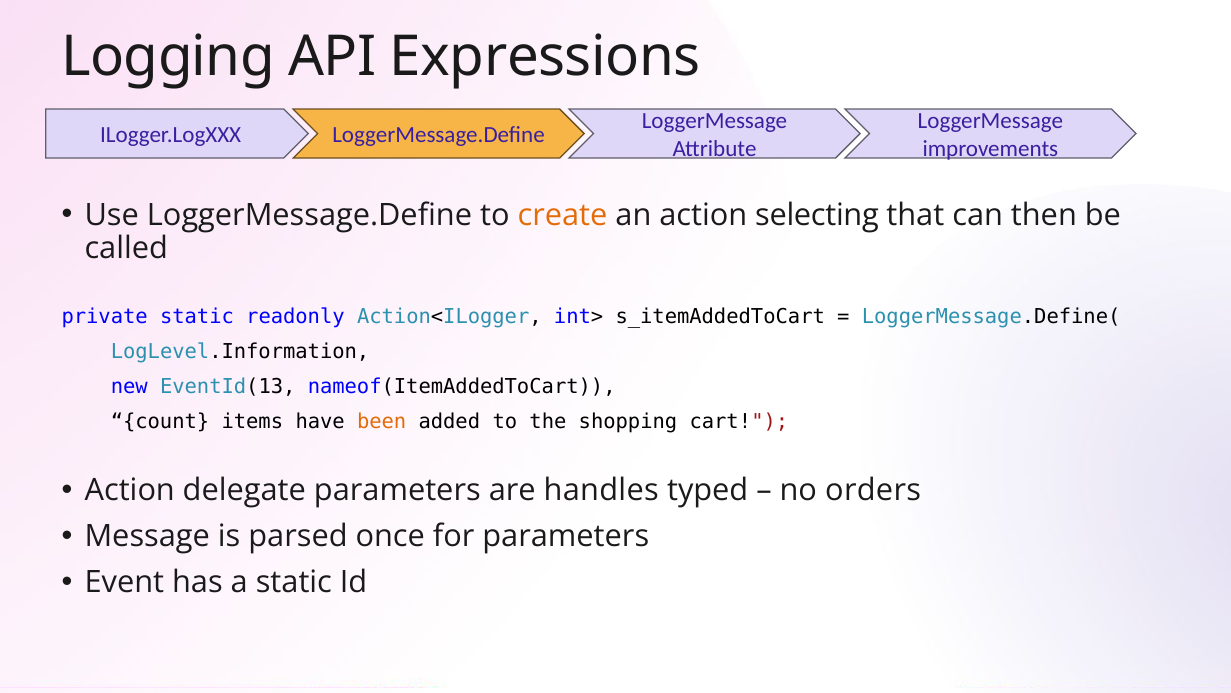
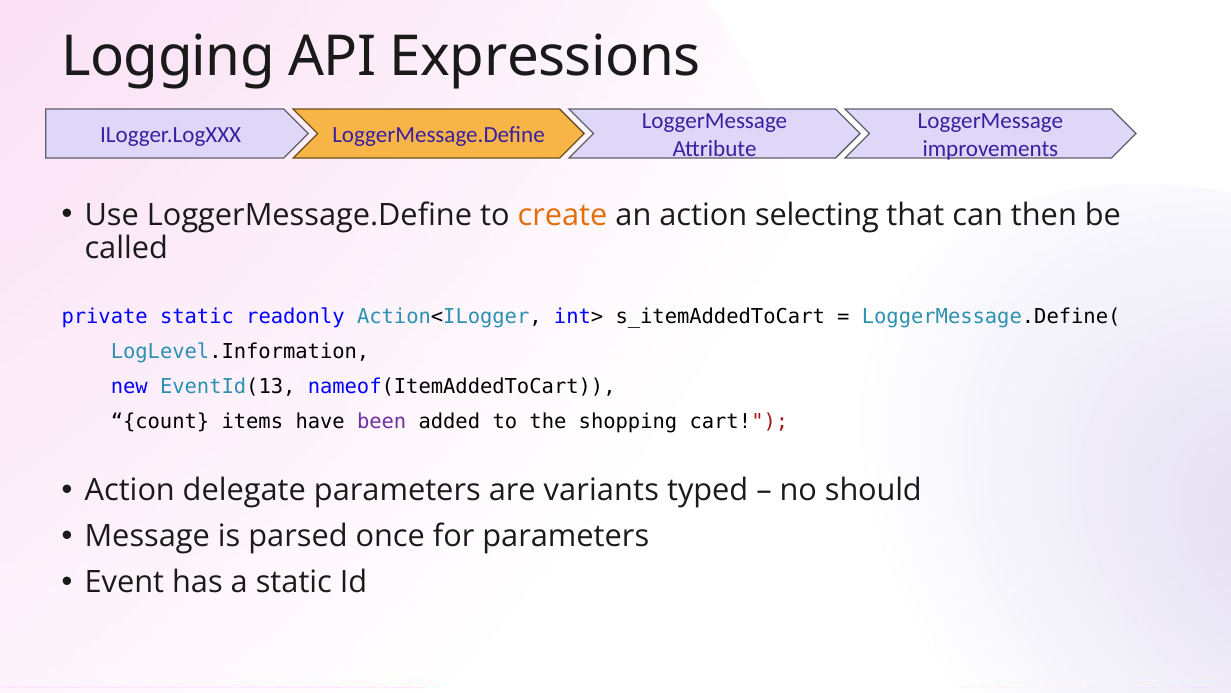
been colour: orange -> purple
handles: handles -> variants
orders: orders -> should
